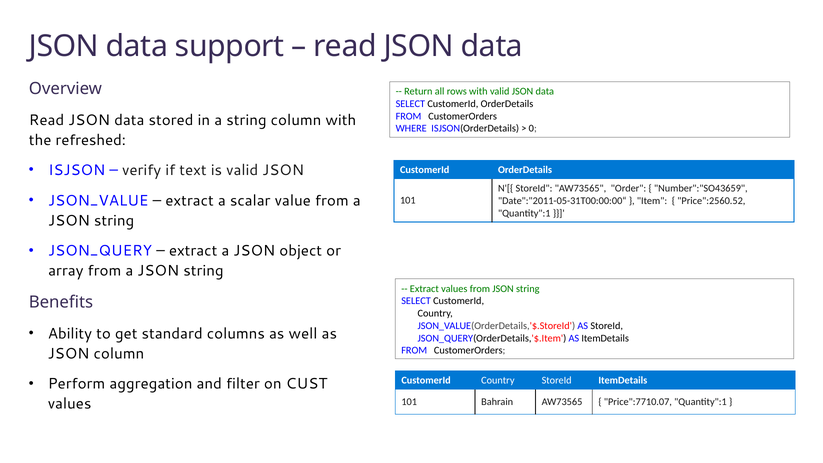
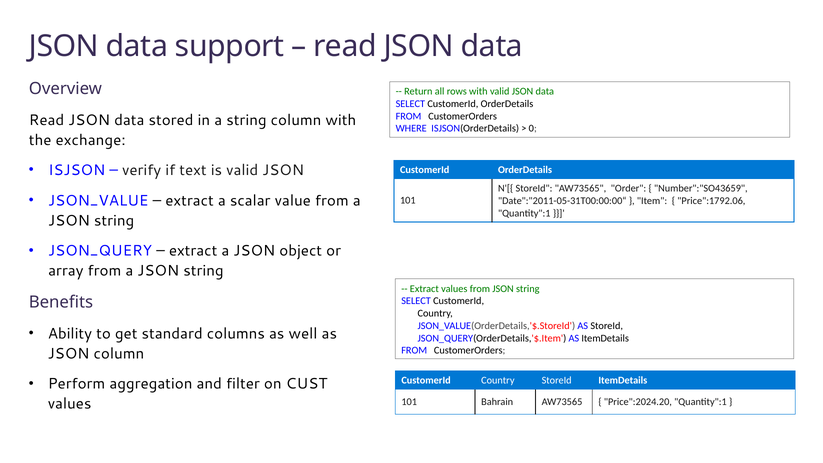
refreshed: refreshed -> exchange
Price":2560.52: Price":2560.52 -> Price":1792.06
Price":7710.07: Price":7710.07 -> Price":2024.20
